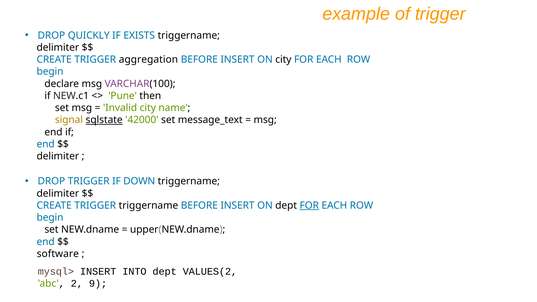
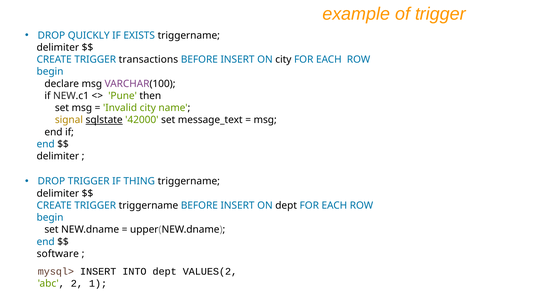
aggregation: aggregation -> transactions
DOWN: DOWN -> THING
FOR at (309, 205) underline: present -> none
9: 9 -> 1
